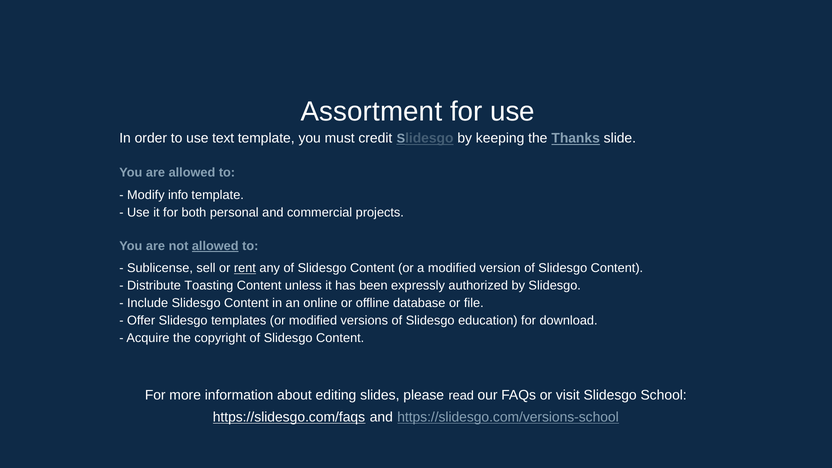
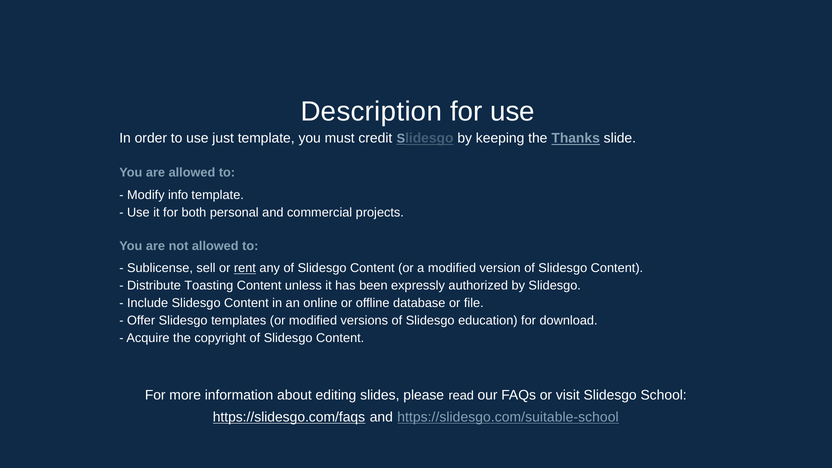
Assortment: Assortment -> Description
text: text -> just
allowed at (215, 246) underline: present -> none
https://slidesgo.com/versions-school: https://slidesgo.com/versions-school -> https://slidesgo.com/suitable-school
